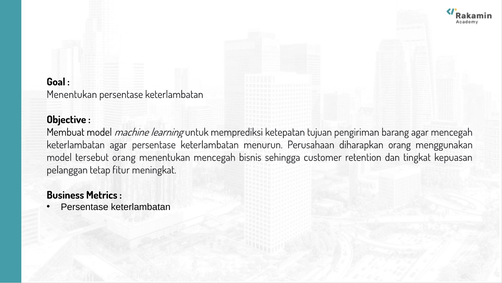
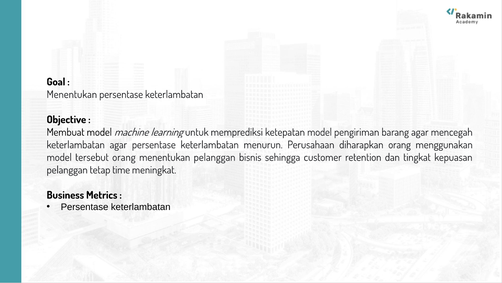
ketepatan tujuan: tujuan -> model
menentukan mencegah: mencegah -> pelanggan
fitur: fitur -> time
